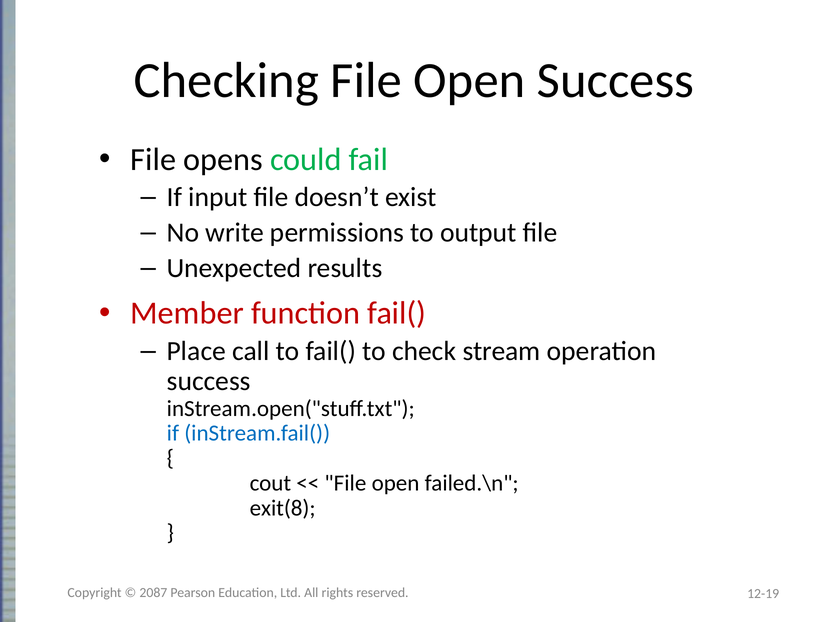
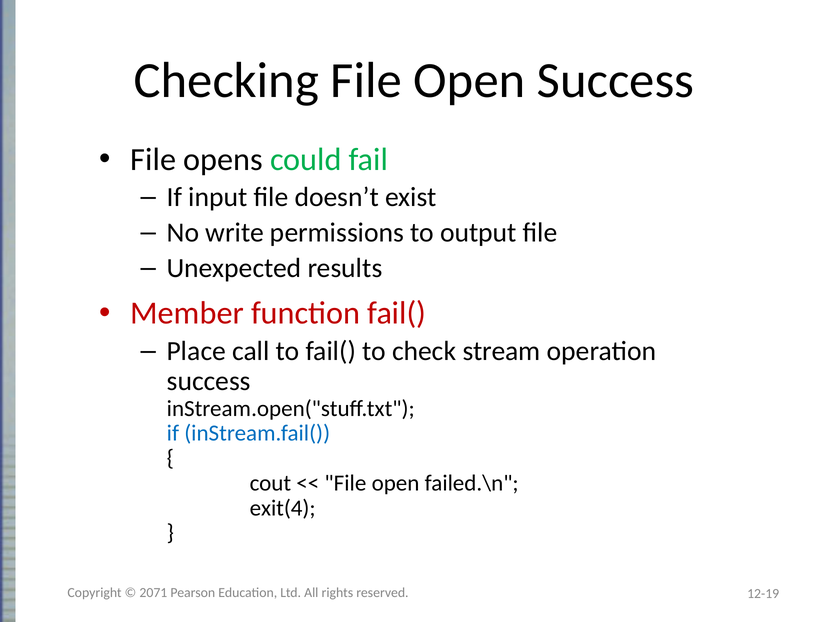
exit(8: exit(8 -> exit(4
2087: 2087 -> 2071
